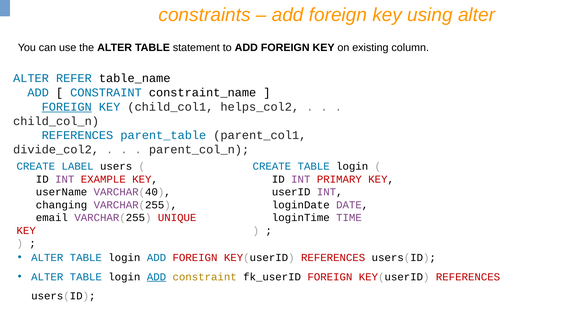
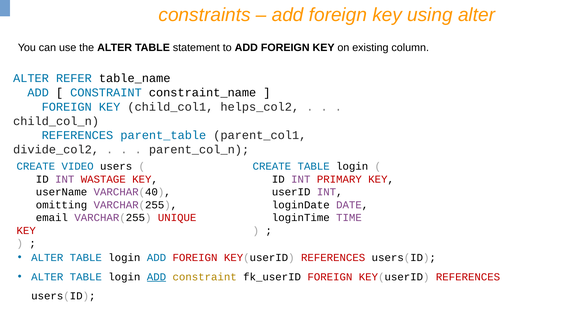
FOREIGN at (67, 107) underline: present -> none
LABEL: LABEL -> VIDEO
EXAMPLE: EXAMPLE -> WASTAGE
changing: changing -> omitting
